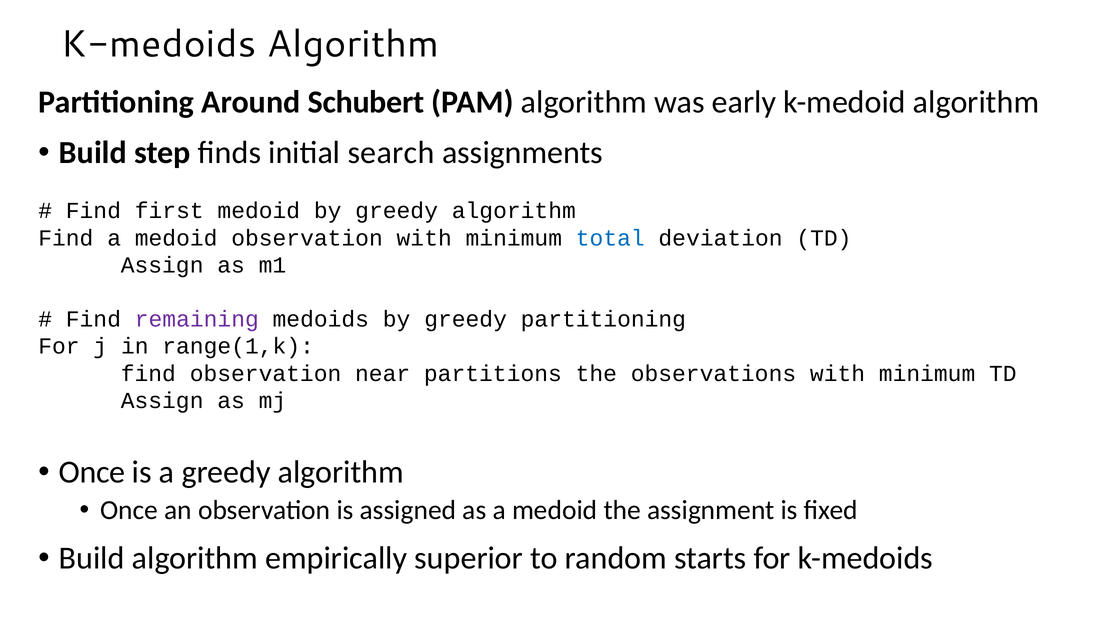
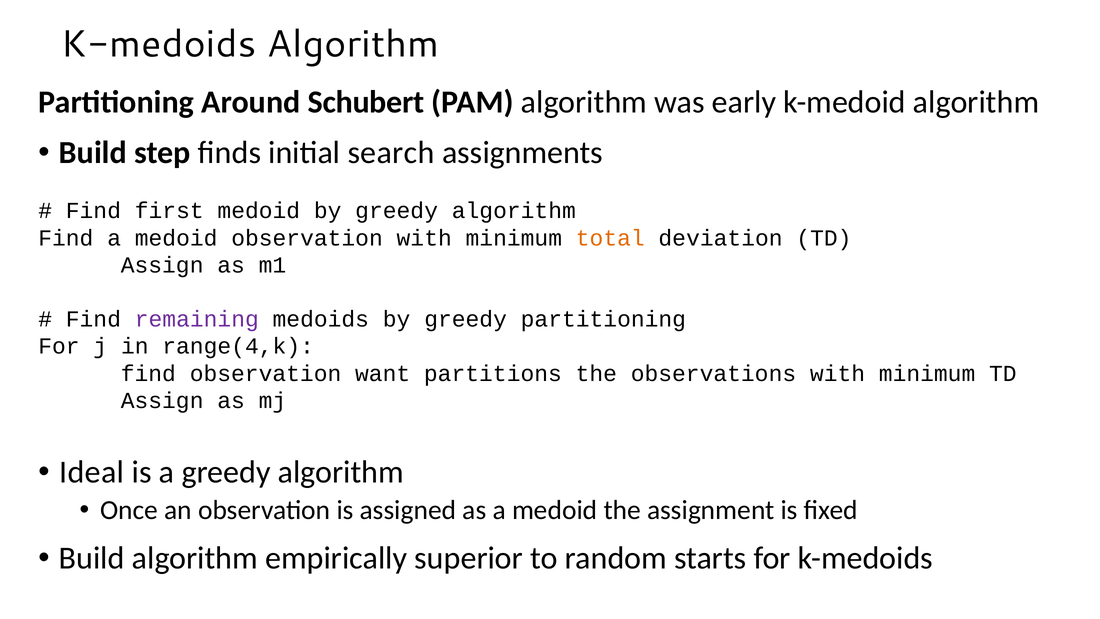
total colour: blue -> orange
range(1,k: range(1,k -> range(4,k
near: near -> want
Once at (92, 472): Once -> Ideal
